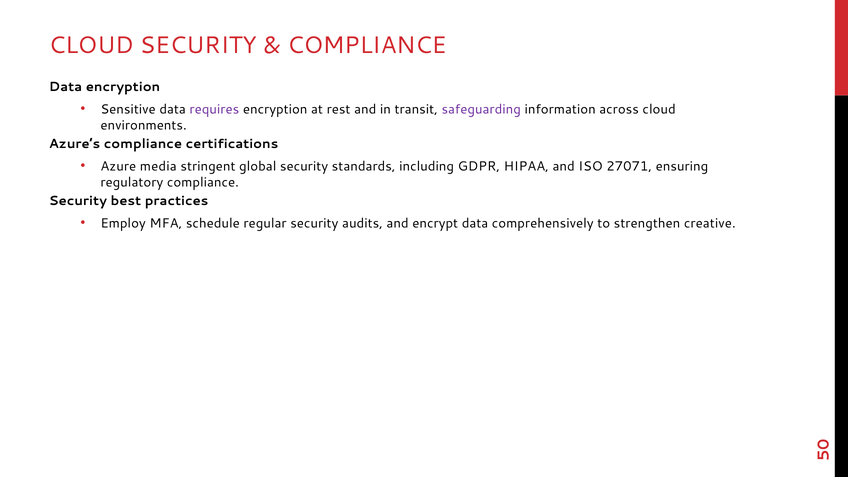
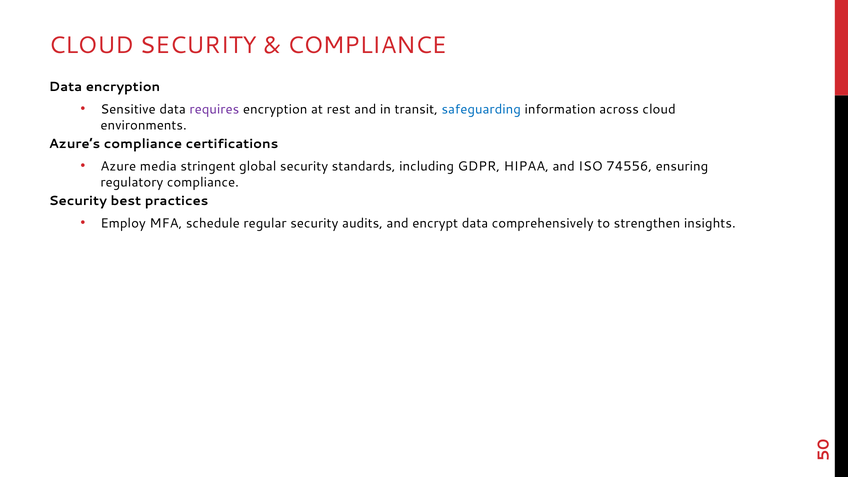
safeguarding colour: purple -> blue
27071: 27071 -> 74556
creative: creative -> insights
